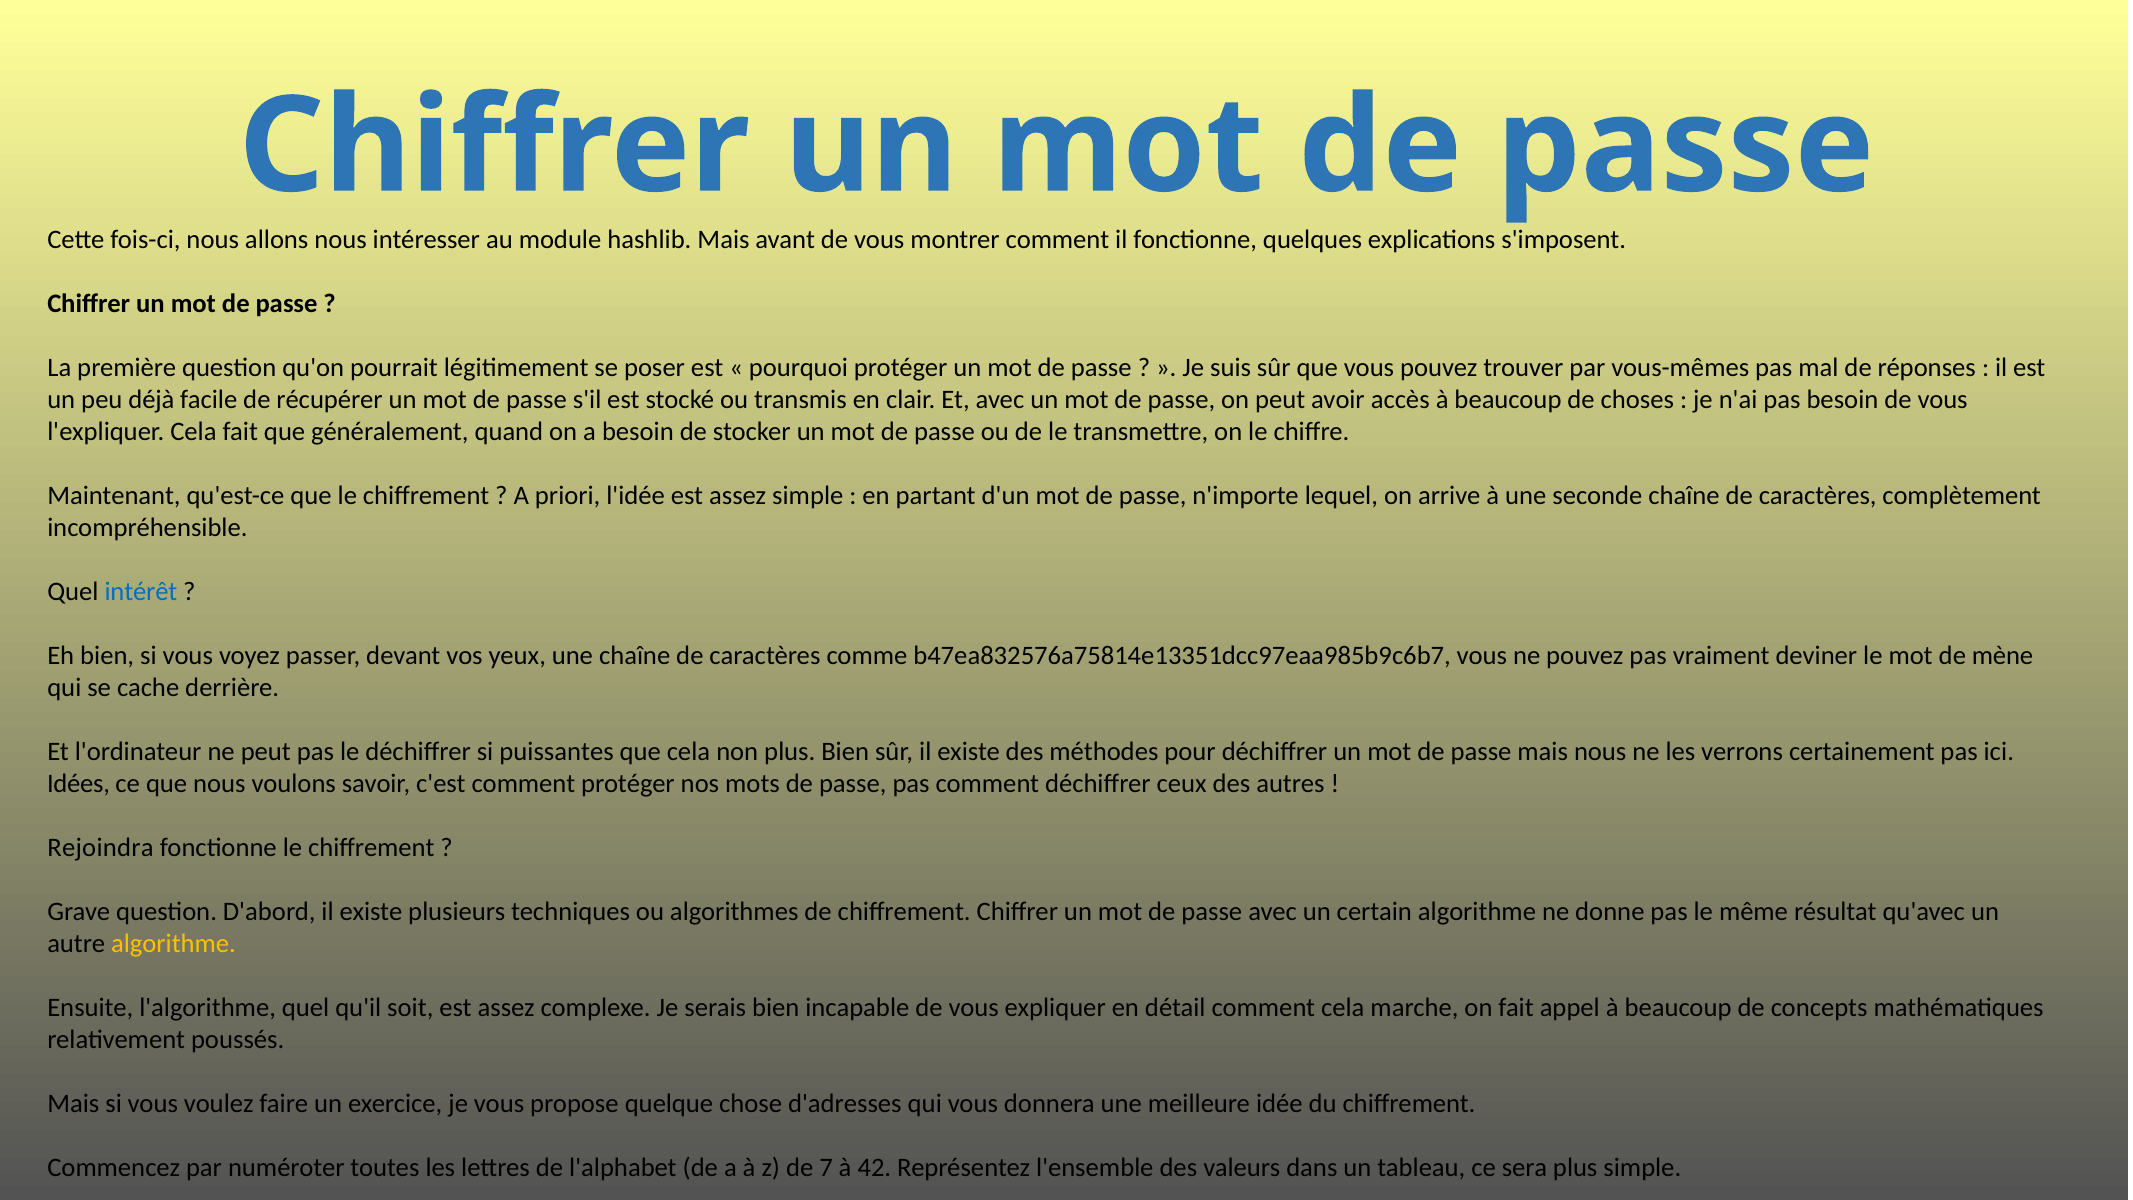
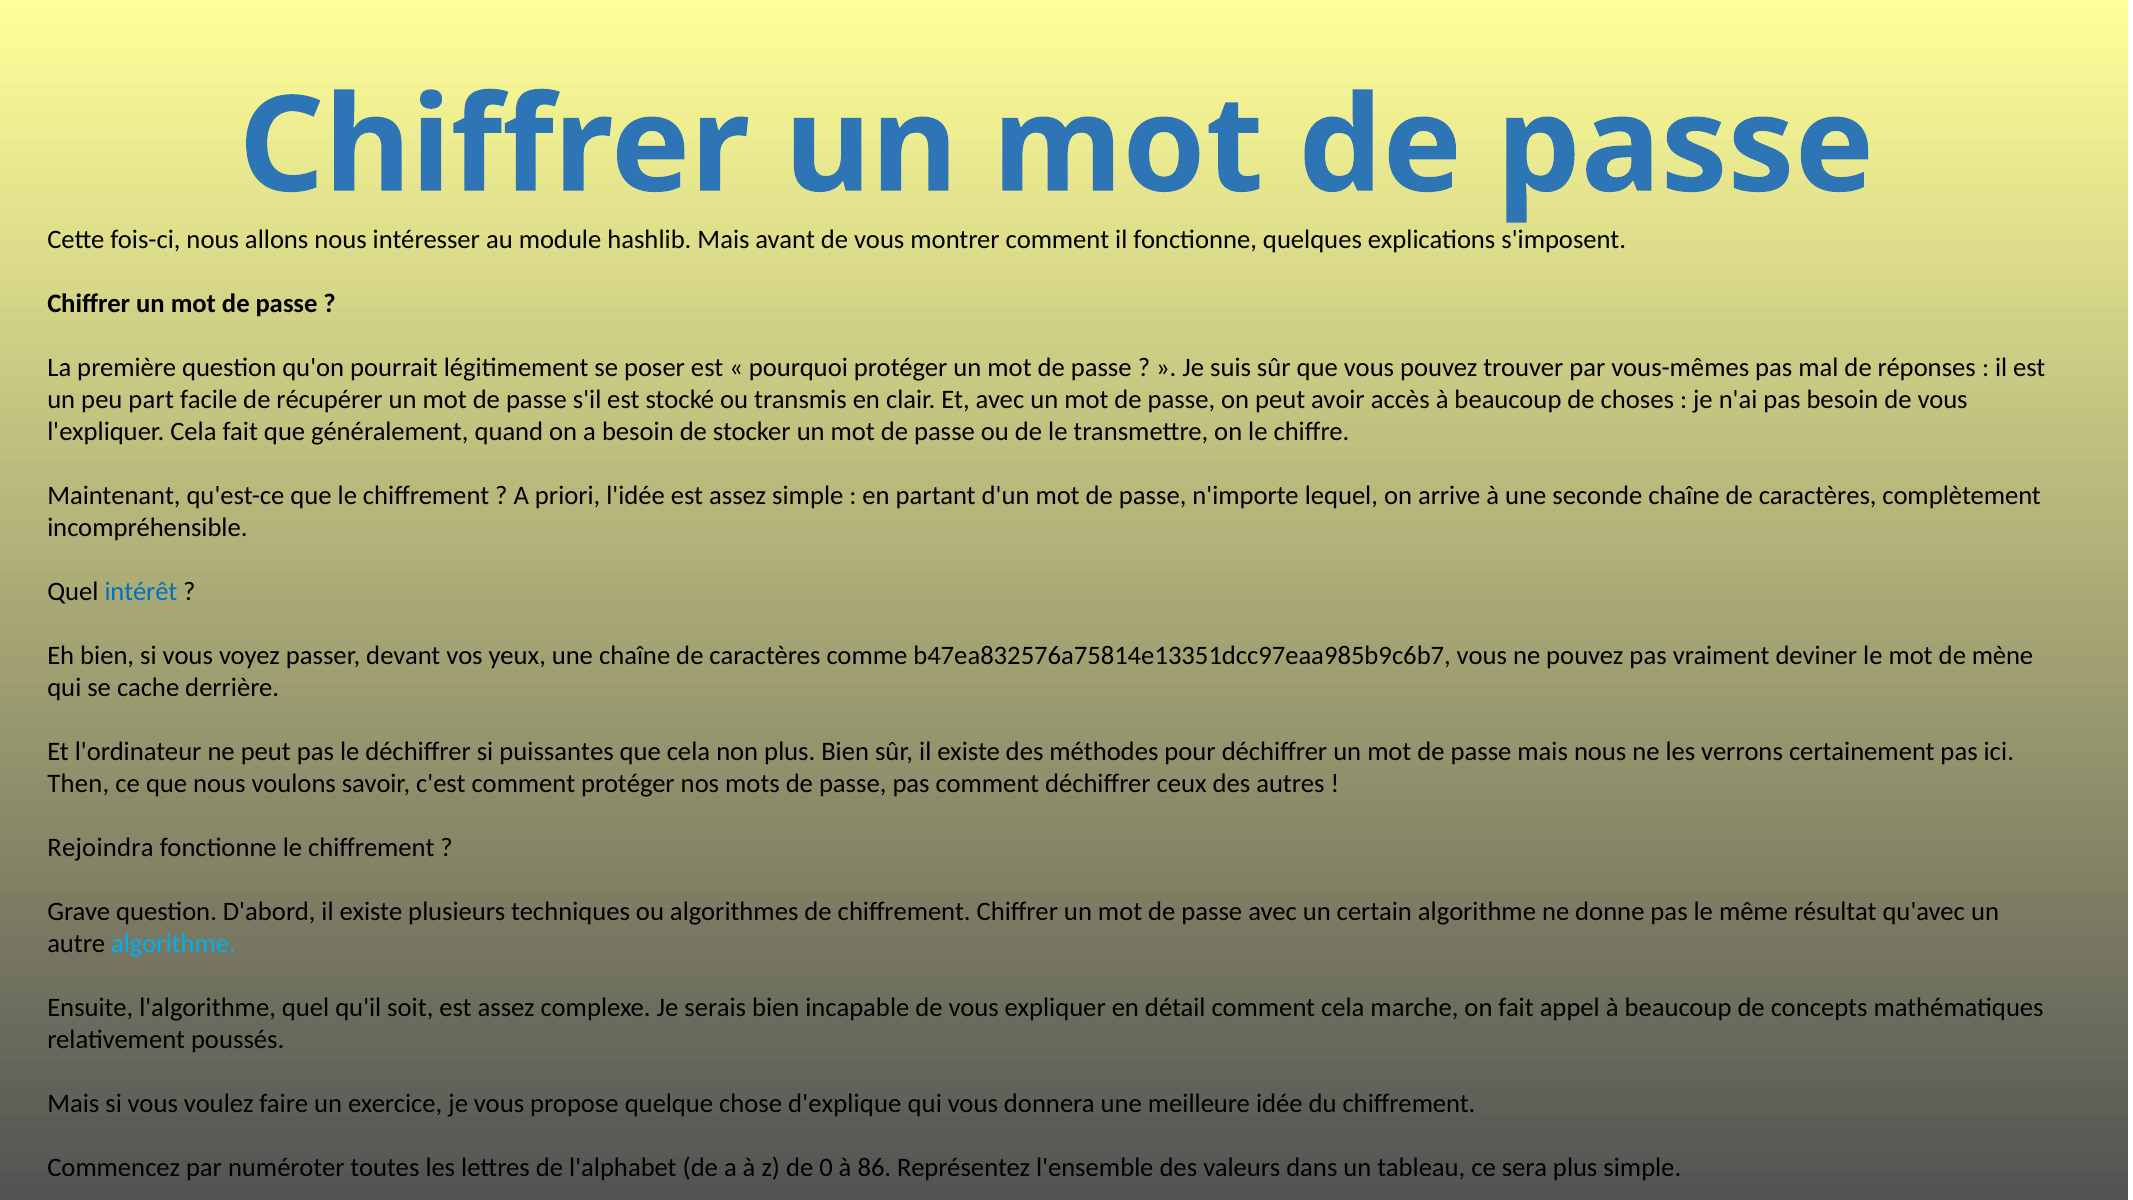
déjà: déjà -> part
Idées: Idées -> Then
algorithme at (173, 944) colour: yellow -> light blue
d'adresses: d'adresses -> d'explique
7: 7 -> 0
42: 42 -> 86
